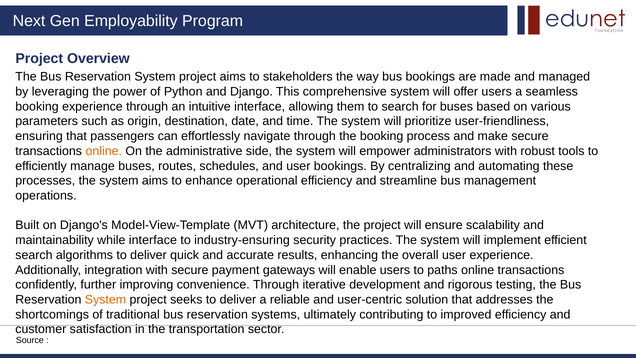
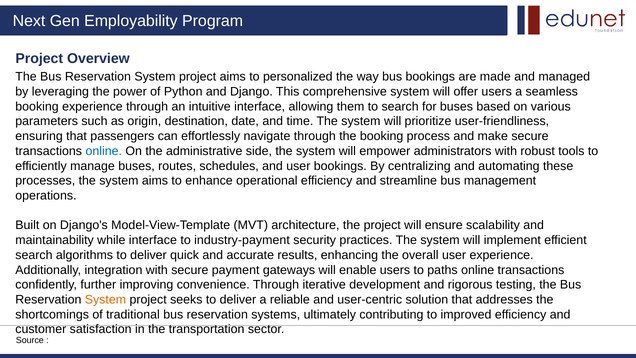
stakeholders: stakeholders -> personalized
online at (104, 151) colour: orange -> blue
industry-ensuring: industry-ensuring -> industry-payment
